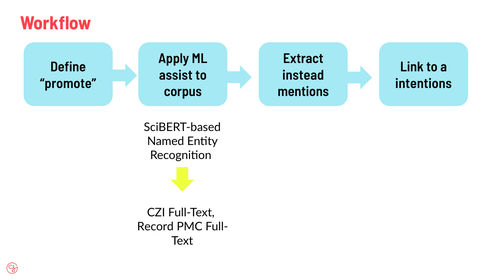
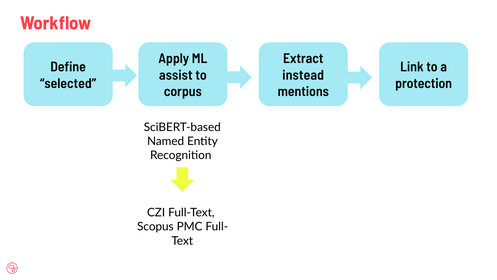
promote: promote -> selected
intentions: intentions -> protection
Record: Record -> Scopus
